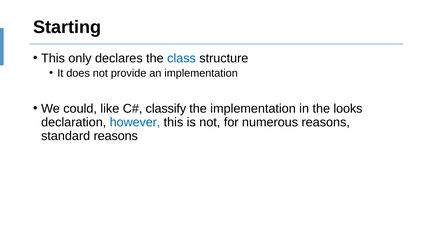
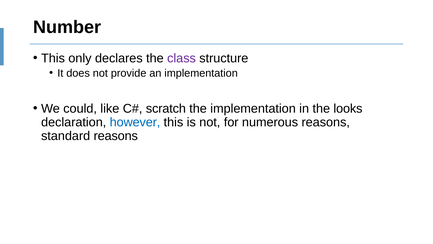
Starting: Starting -> Number
class colour: blue -> purple
classify: classify -> scratch
